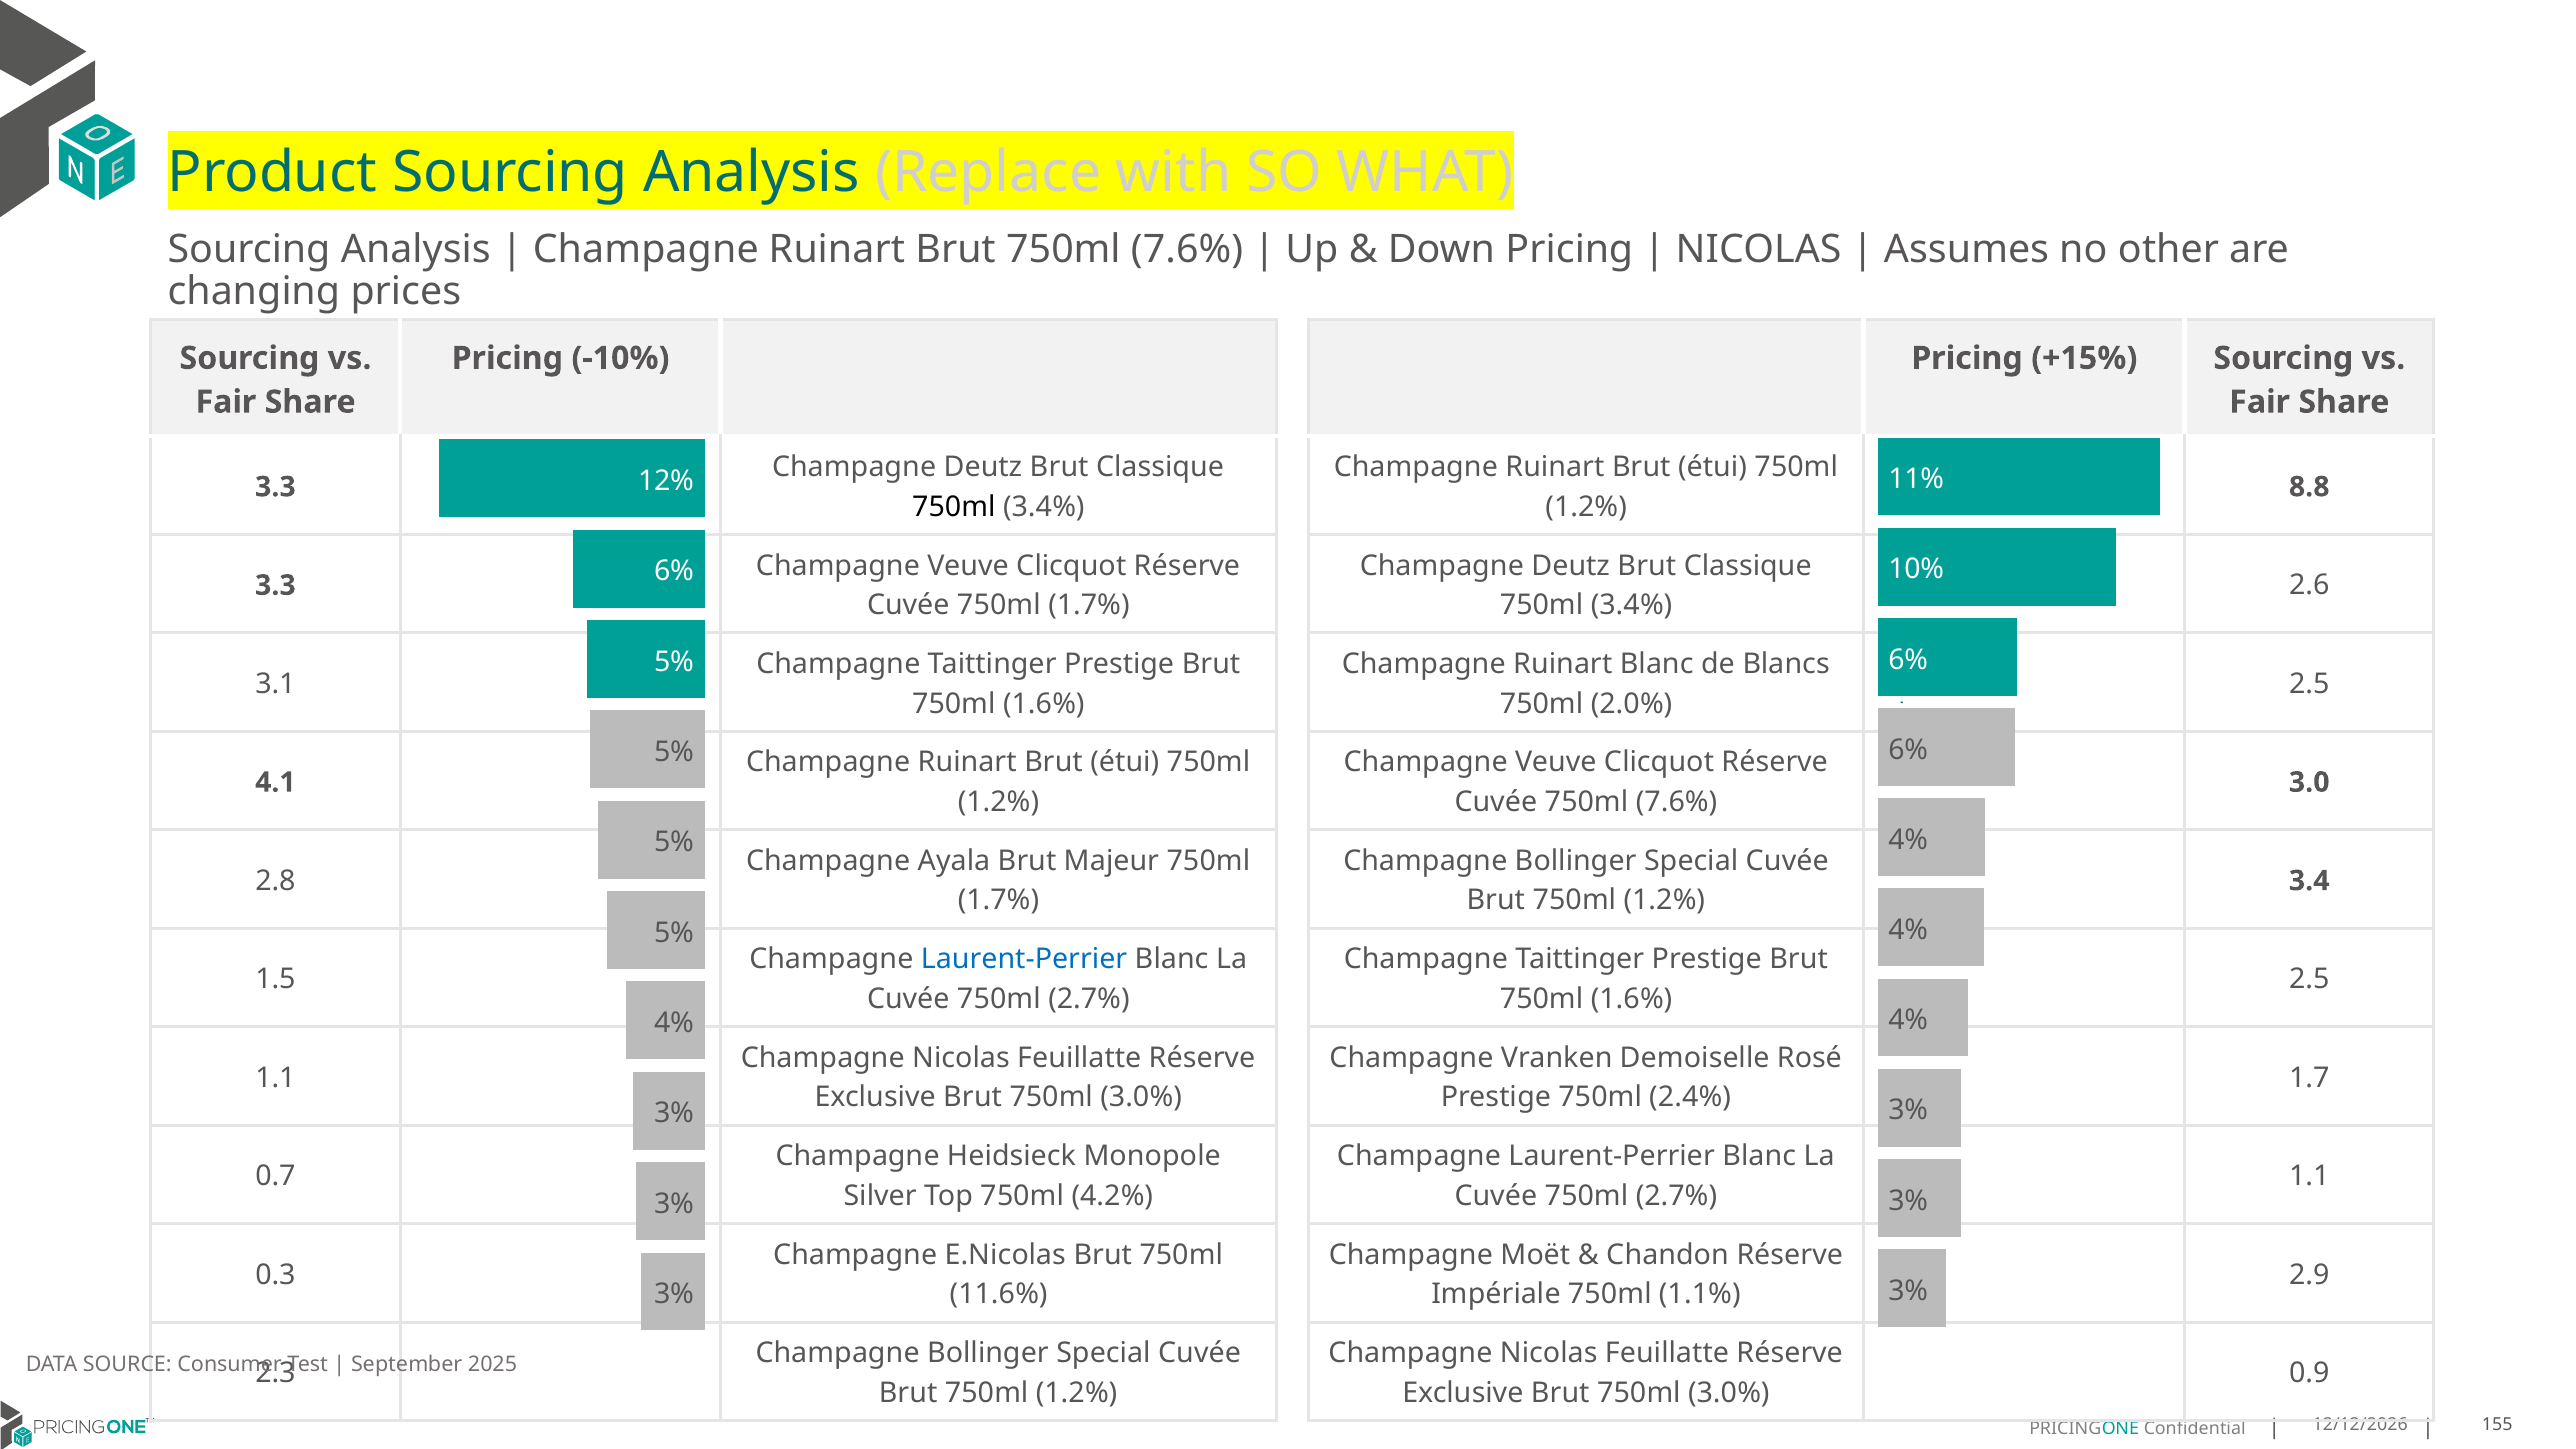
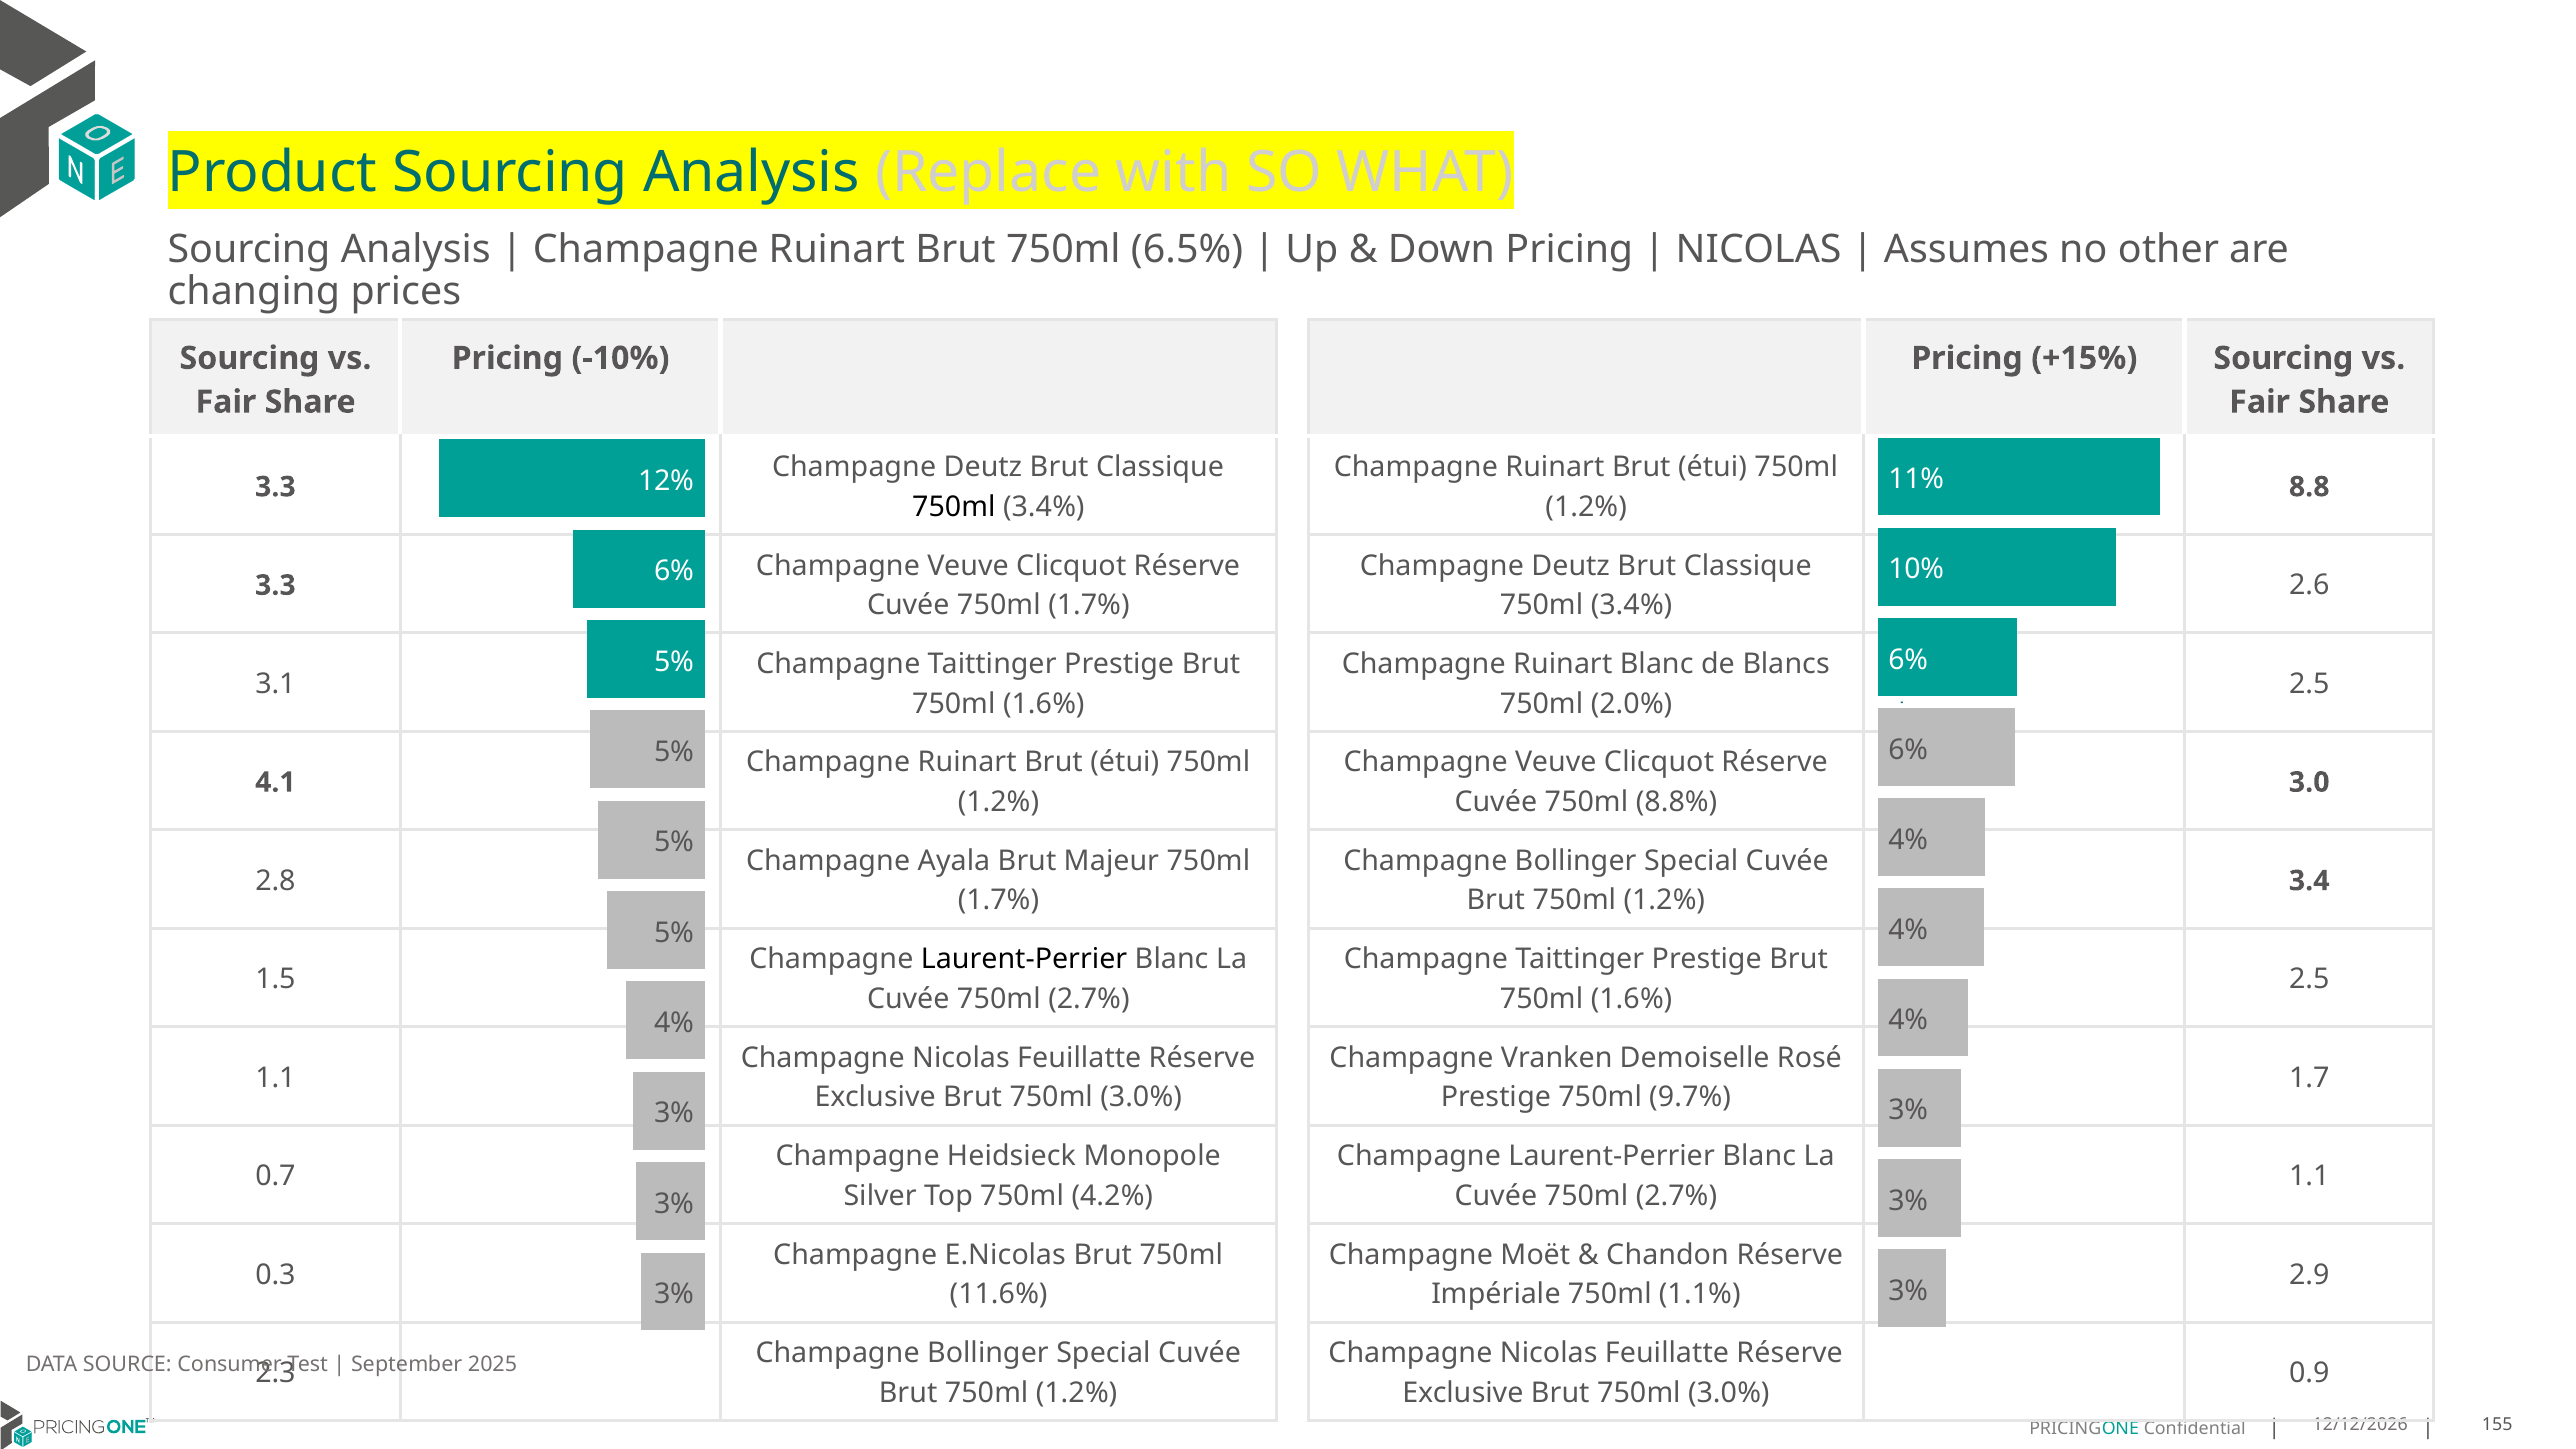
Brut 750ml 7.6%: 7.6% -> 6.5%
Cuvée 750ml 7.6%: 7.6% -> 8.8%
Laurent-Perrier at (1024, 960) colour: blue -> black
2.4%: 2.4% -> 9.7%
